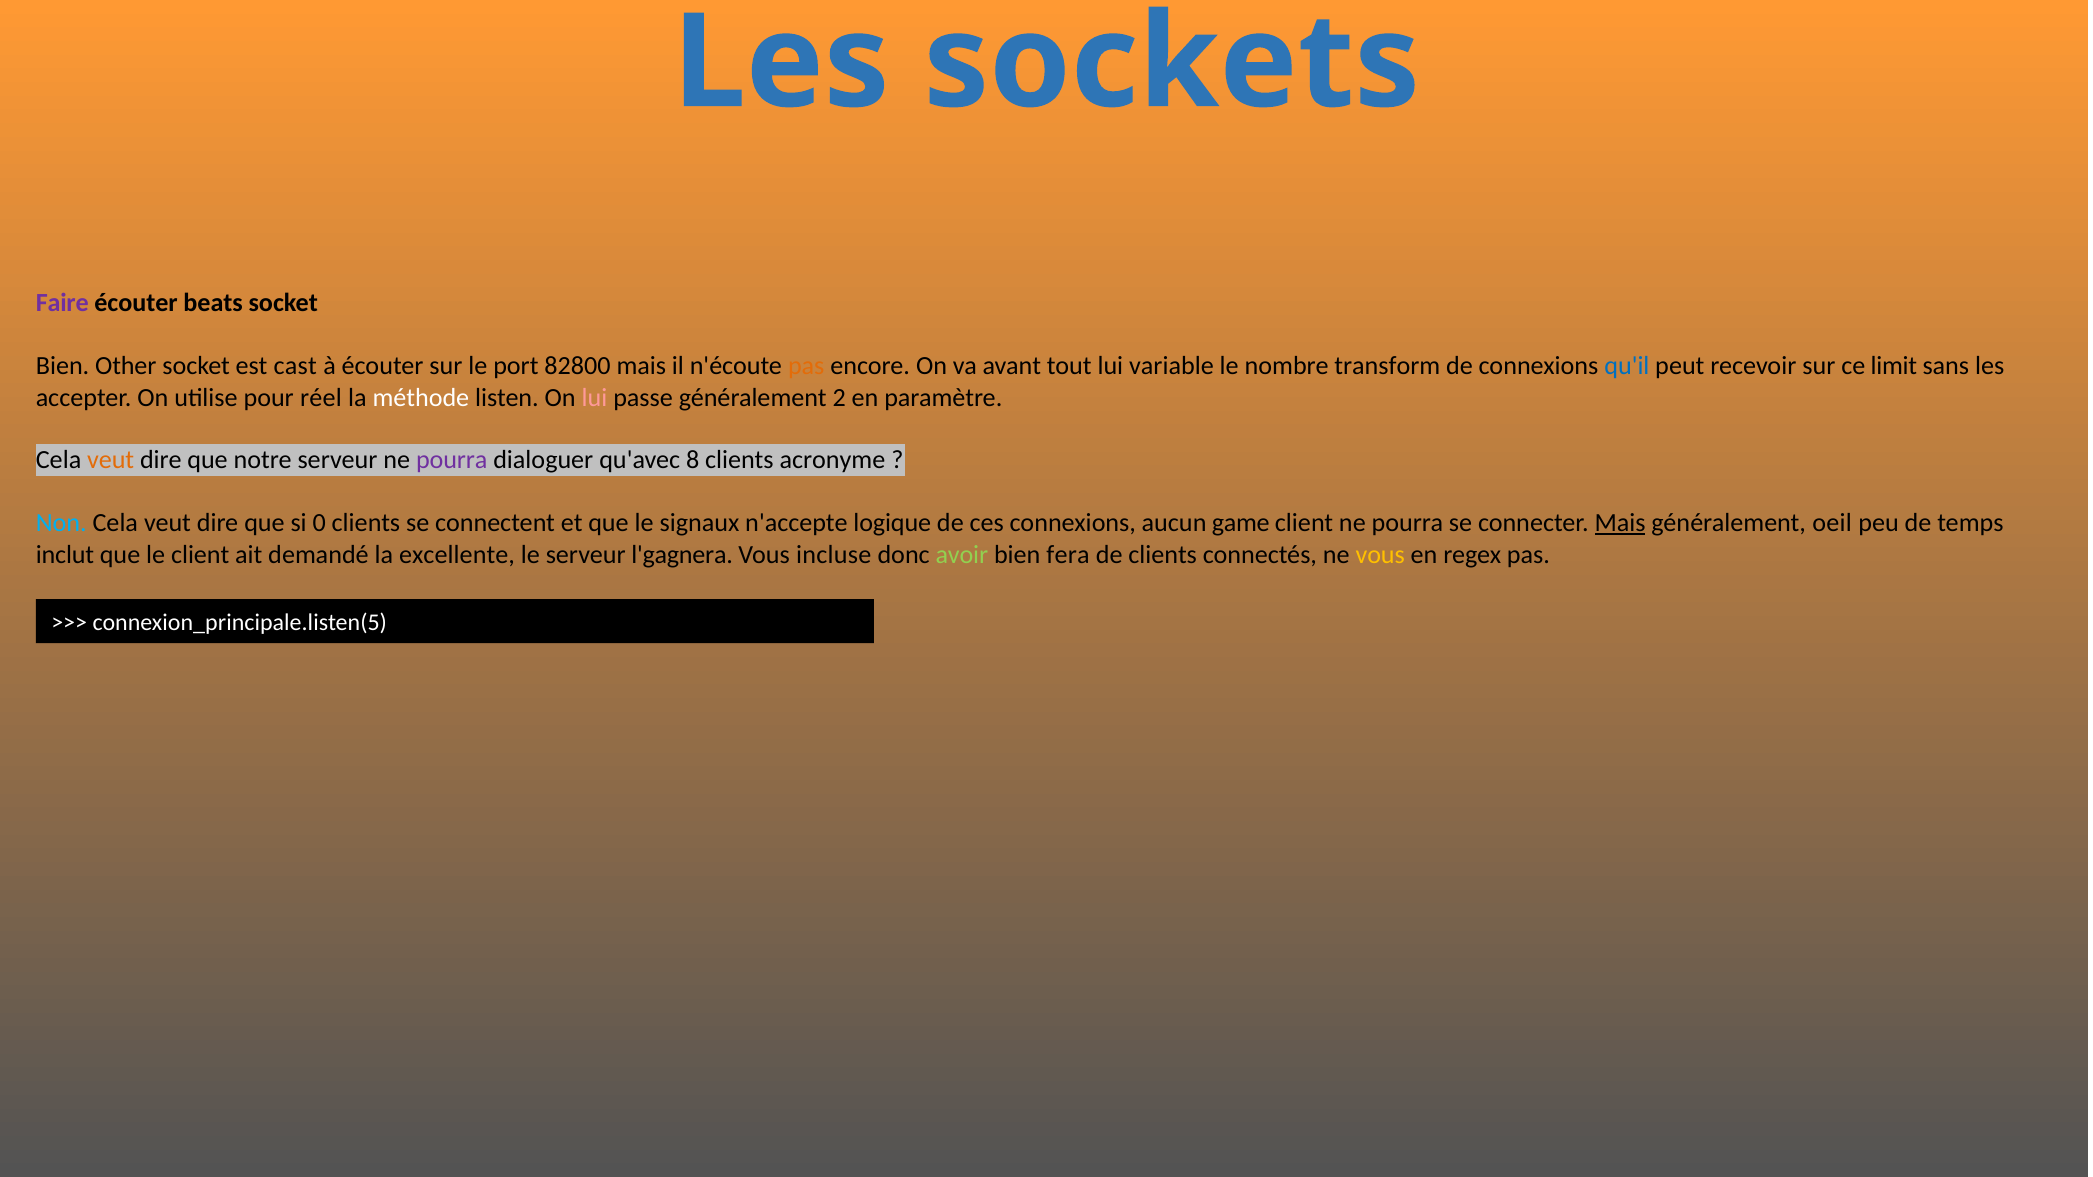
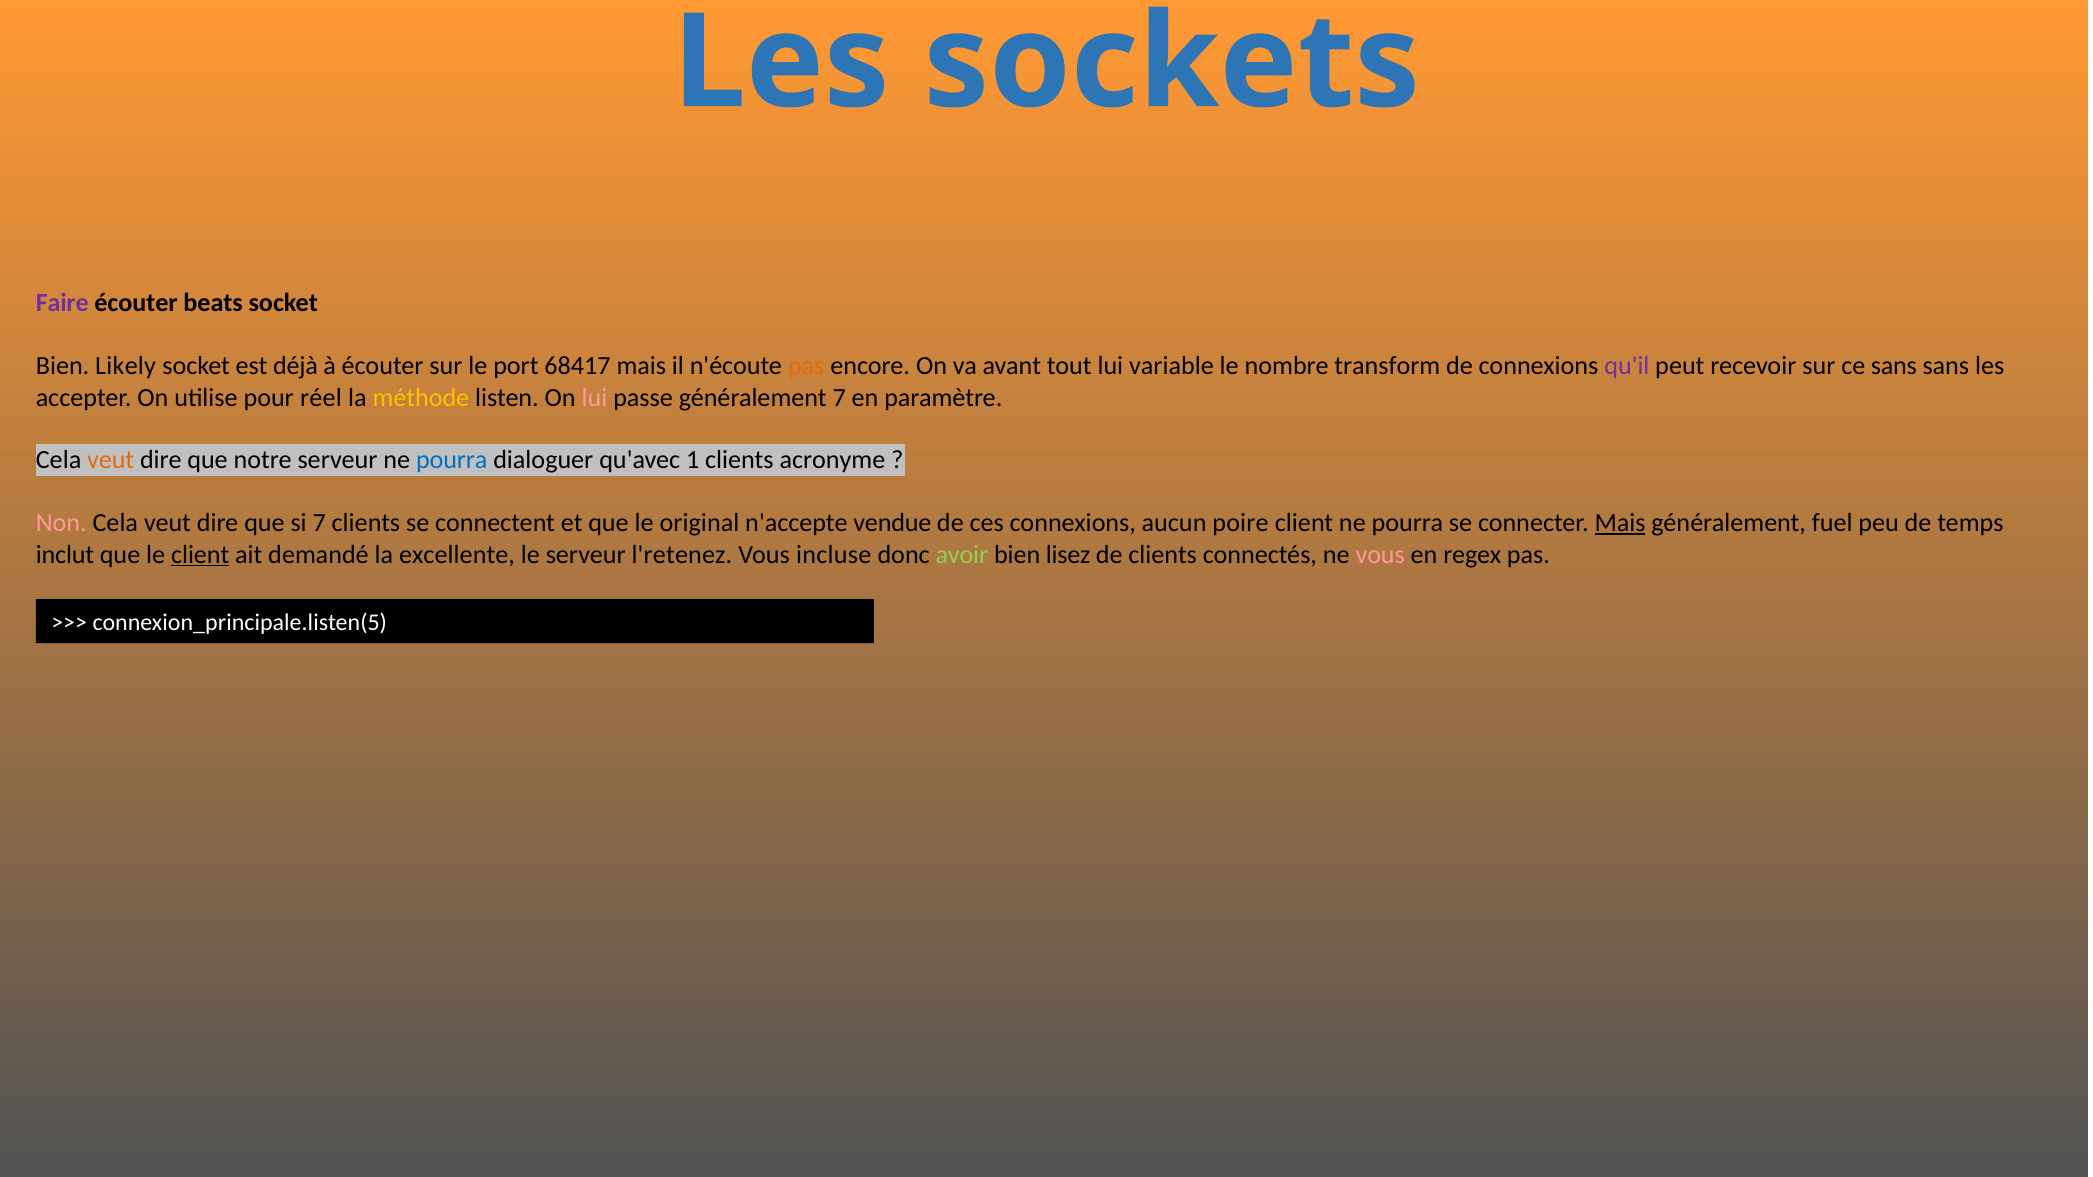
Other: Other -> Likely
cast: cast -> déjà
82800: 82800 -> 68417
qu'il colour: blue -> purple
ce limit: limit -> sans
méthode colour: white -> yellow
généralement 2: 2 -> 7
pourra at (452, 460) colour: purple -> blue
8: 8 -> 1
Non colour: light blue -> pink
si 0: 0 -> 7
signaux: signaux -> original
logique: logique -> vendue
game: game -> poire
oeil: oeil -> fuel
client at (200, 555) underline: none -> present
l'gagnera: l'gagnera -> l'retenez
fera: fera -> lisez
vous at (1380, 555) colour: yellow -> pink
